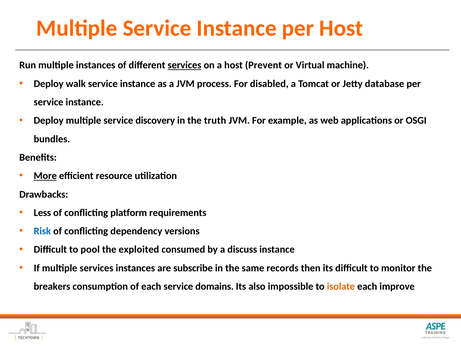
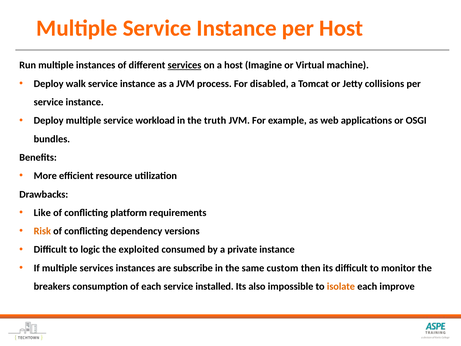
Prevent: Prevent -> Imagine
database: database -> collisions
discovery: discovery -> workload
More underline: present -> none
Less: Less -> Like
Risk colour: blue -> orange
pool: pool -> logic
discuss: discuss -> private
records: records -> custom
domains: domains -> installed
